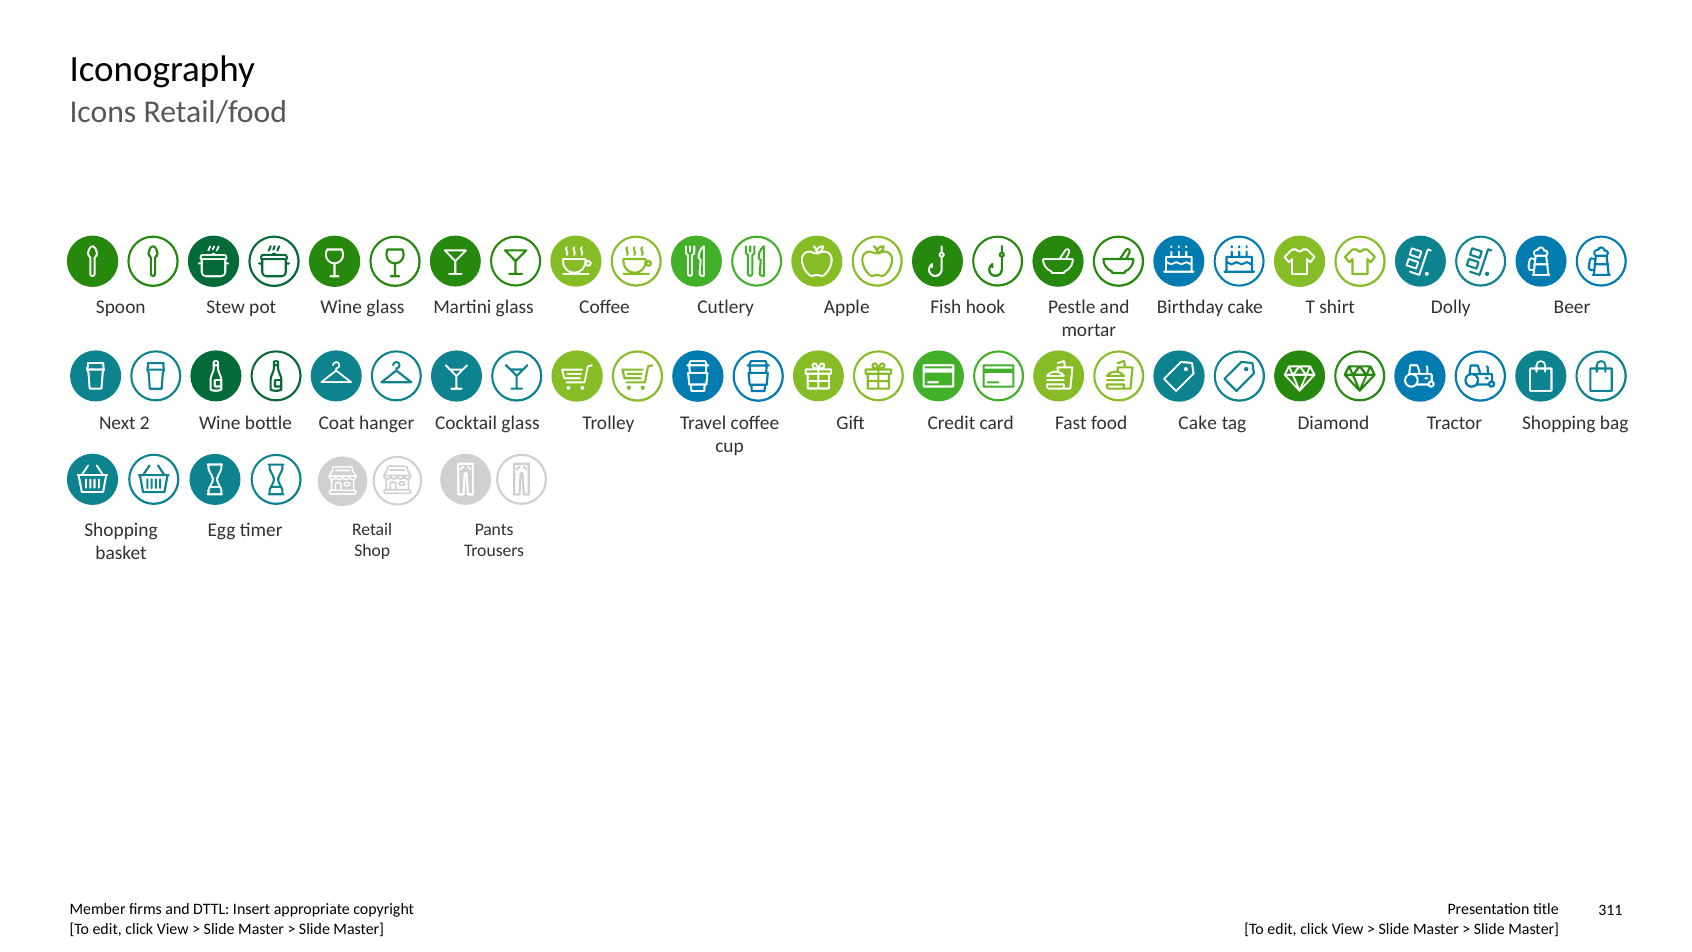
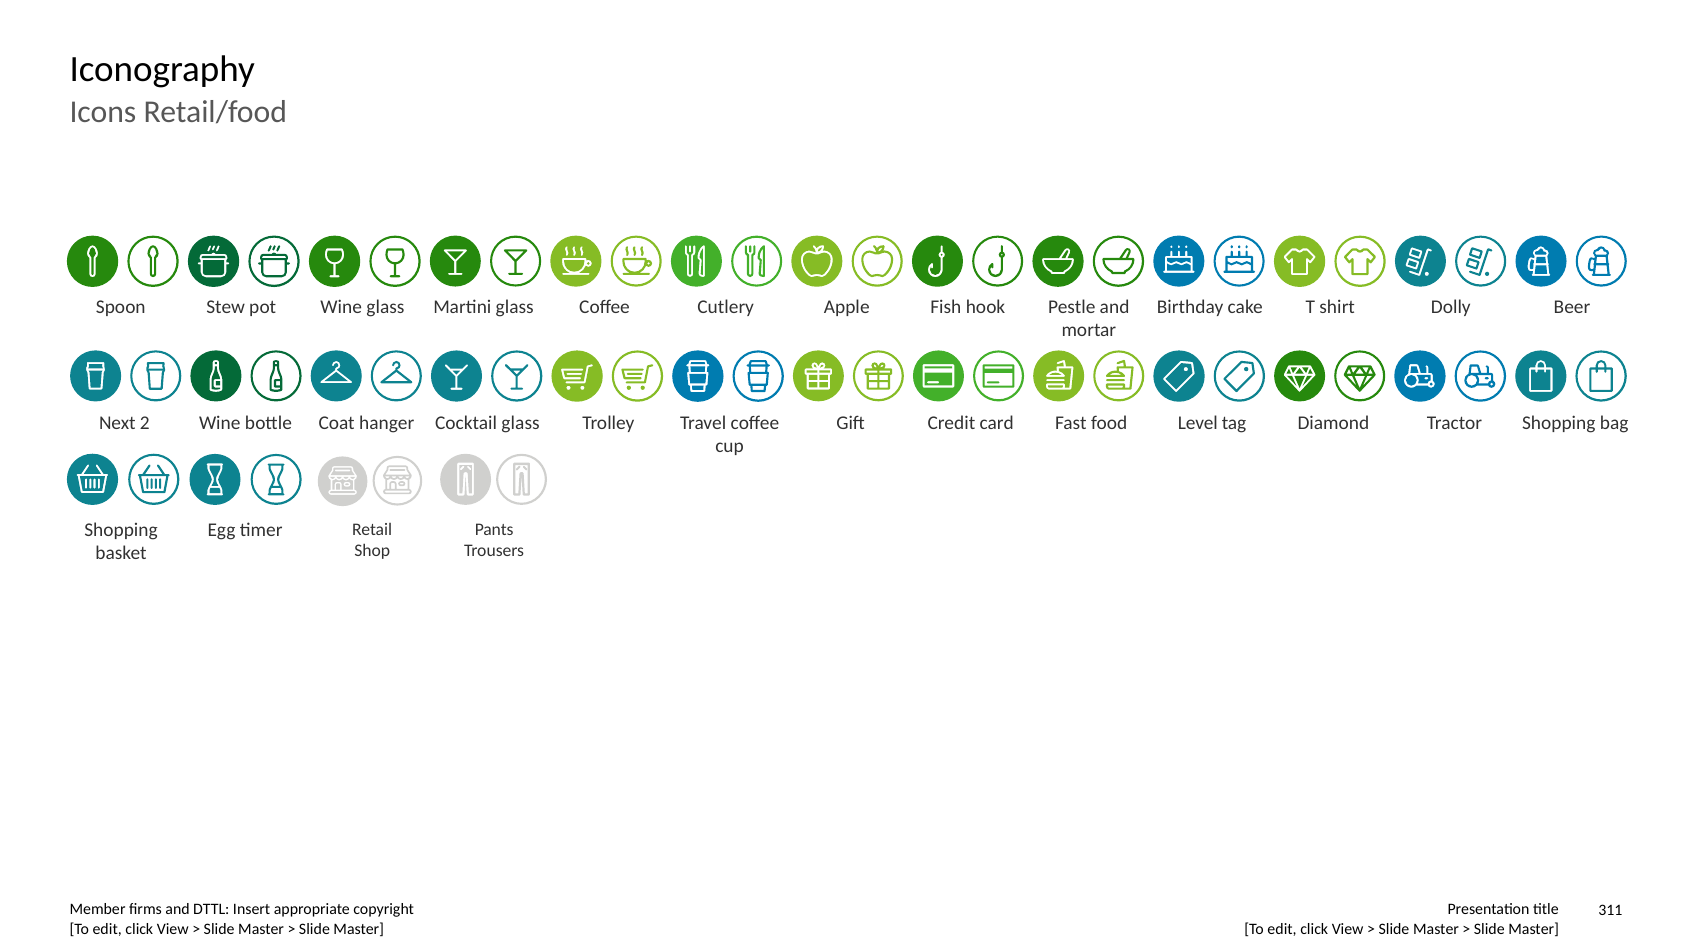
food Cake: Cake -> Level
